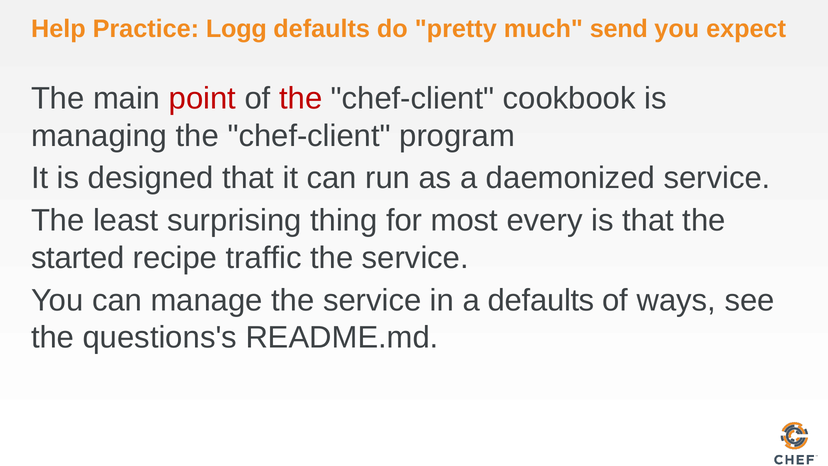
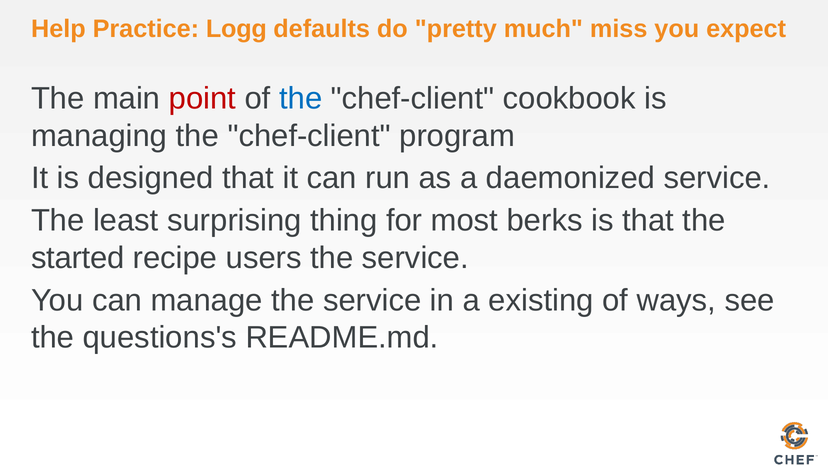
send: send -> miss
the at (301, 98) colour: red -> blue
every: every -> berks
traffic: traffic -> users
a defaults: defaults -> existing
